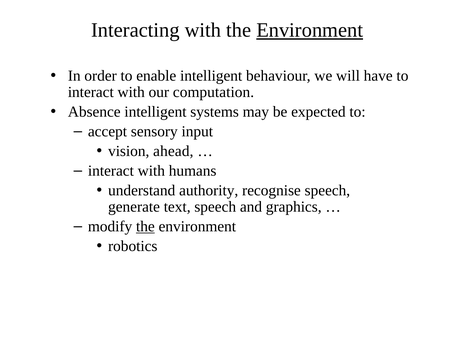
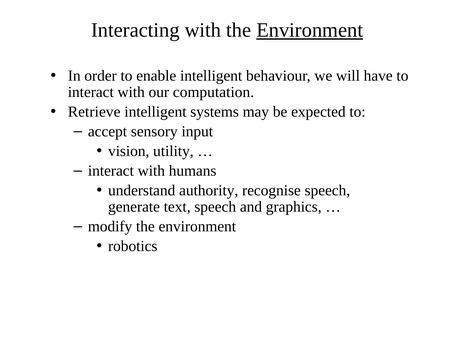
Absence: Absence -> Retrieve
ahead: ahead -> utility
the at (145, 226) underline: present -> none
